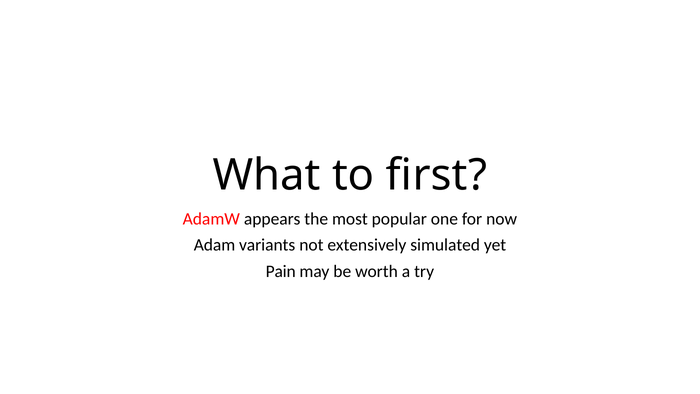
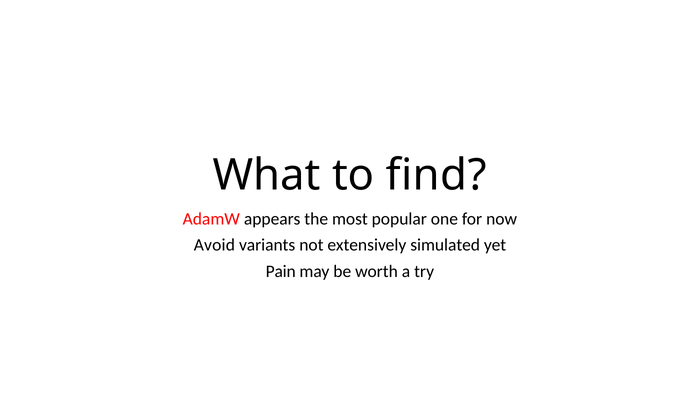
first: first -> find
Adam: Adam -> Avoid
